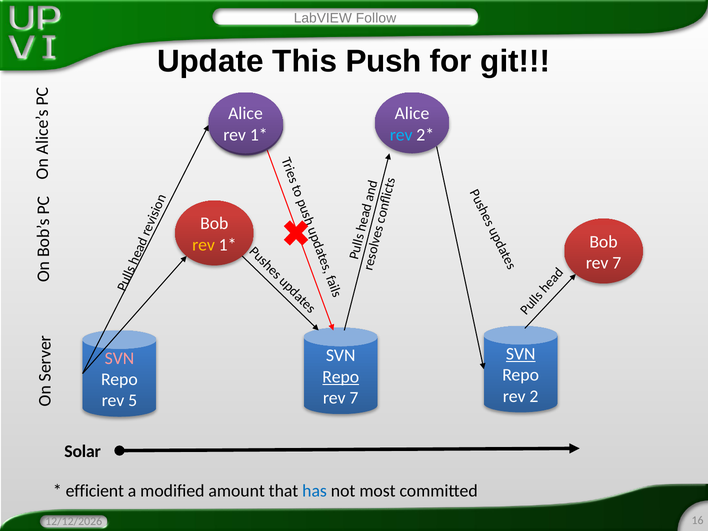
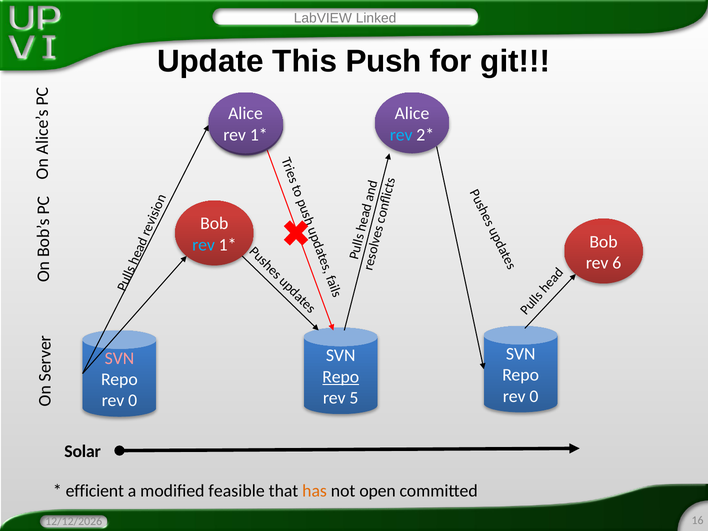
Follow: Follow -> Linked
rev at (204, 245) colour: yellow -> light blue
7 at (617, 263): 7 -> 6
SVN at (521, 354) underline: present -> none
2 at (534, 396): 2 -> 0
7 at (354, 398): 7 -> 5
5 at (133, 401): 5 -> 0
amount: amount -> feasible
has colour: blue -> orange
most: most -> open
